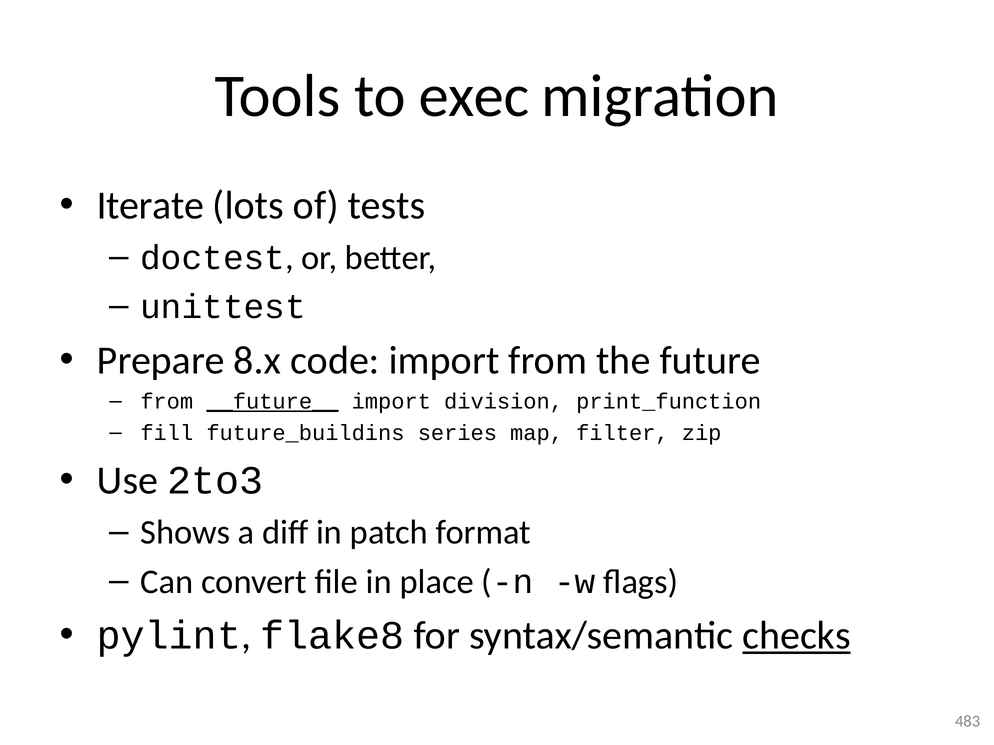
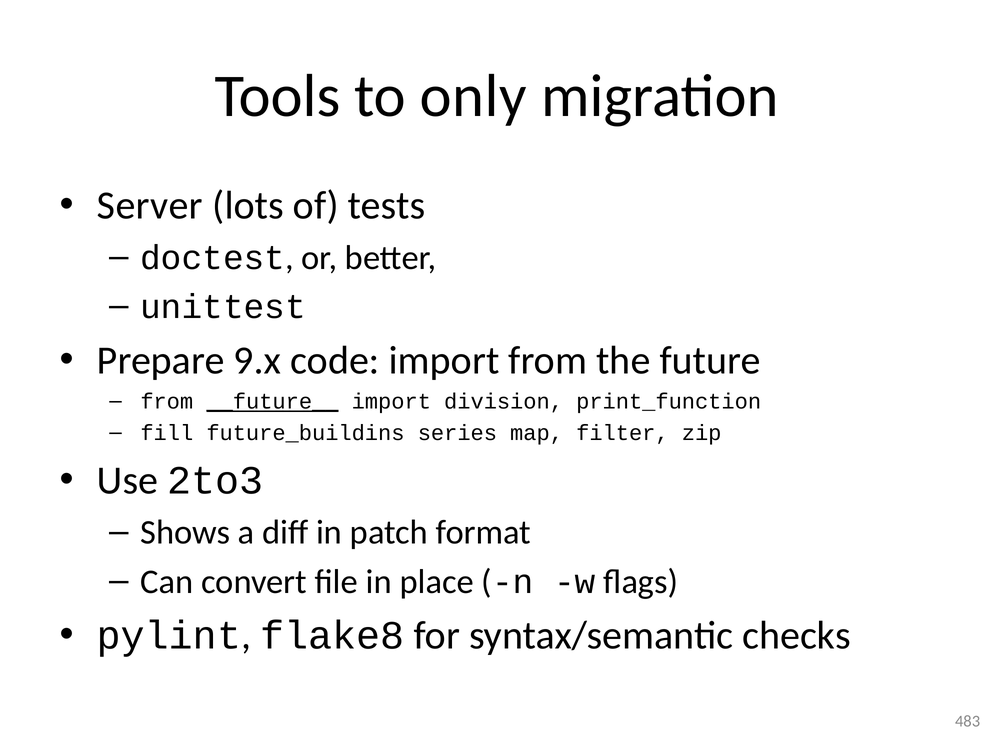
exec: exec -> only
Iterate: Iterate -> Server
8.x: 8.x -> 9.x
checks underline: present -> none
